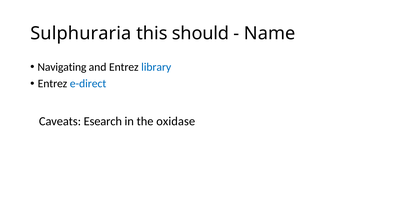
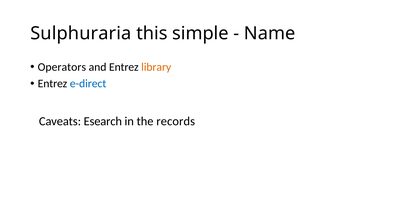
should: should -> simple
Navigating: Navigating -> Operators
library colour: blue -> orange
oxidase: oxidase -> records
